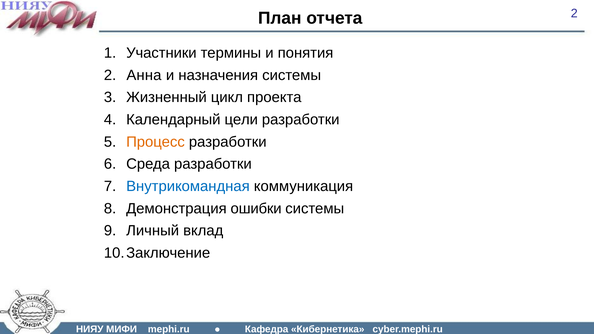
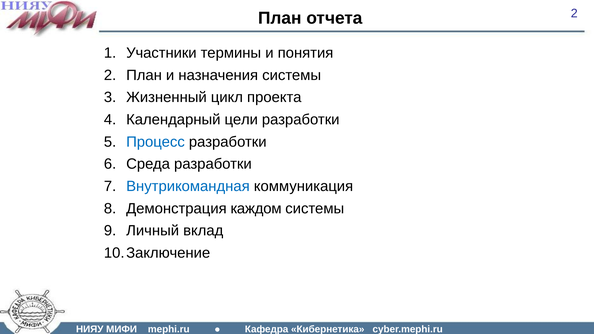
2 Анна: Анна -> План
Процесс colour: orange -> blue
ошибки: ошибки -> каждом
